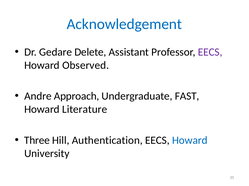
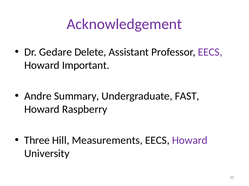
Acknowledgement colour: blue -> purple
Observed: Observed -> Important
Approach: Approach -> Summary
Literature: Literature -> Raspberry
Authentication: Authentication -> Measurements
Howard at (190, 141) colour: blue -> purple
